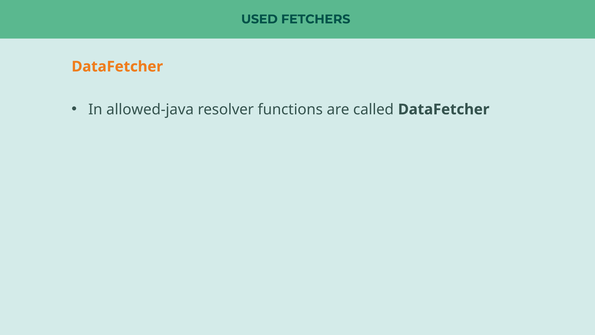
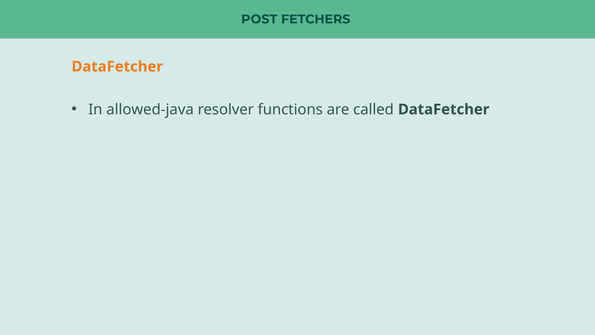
USED: USED -> POST
